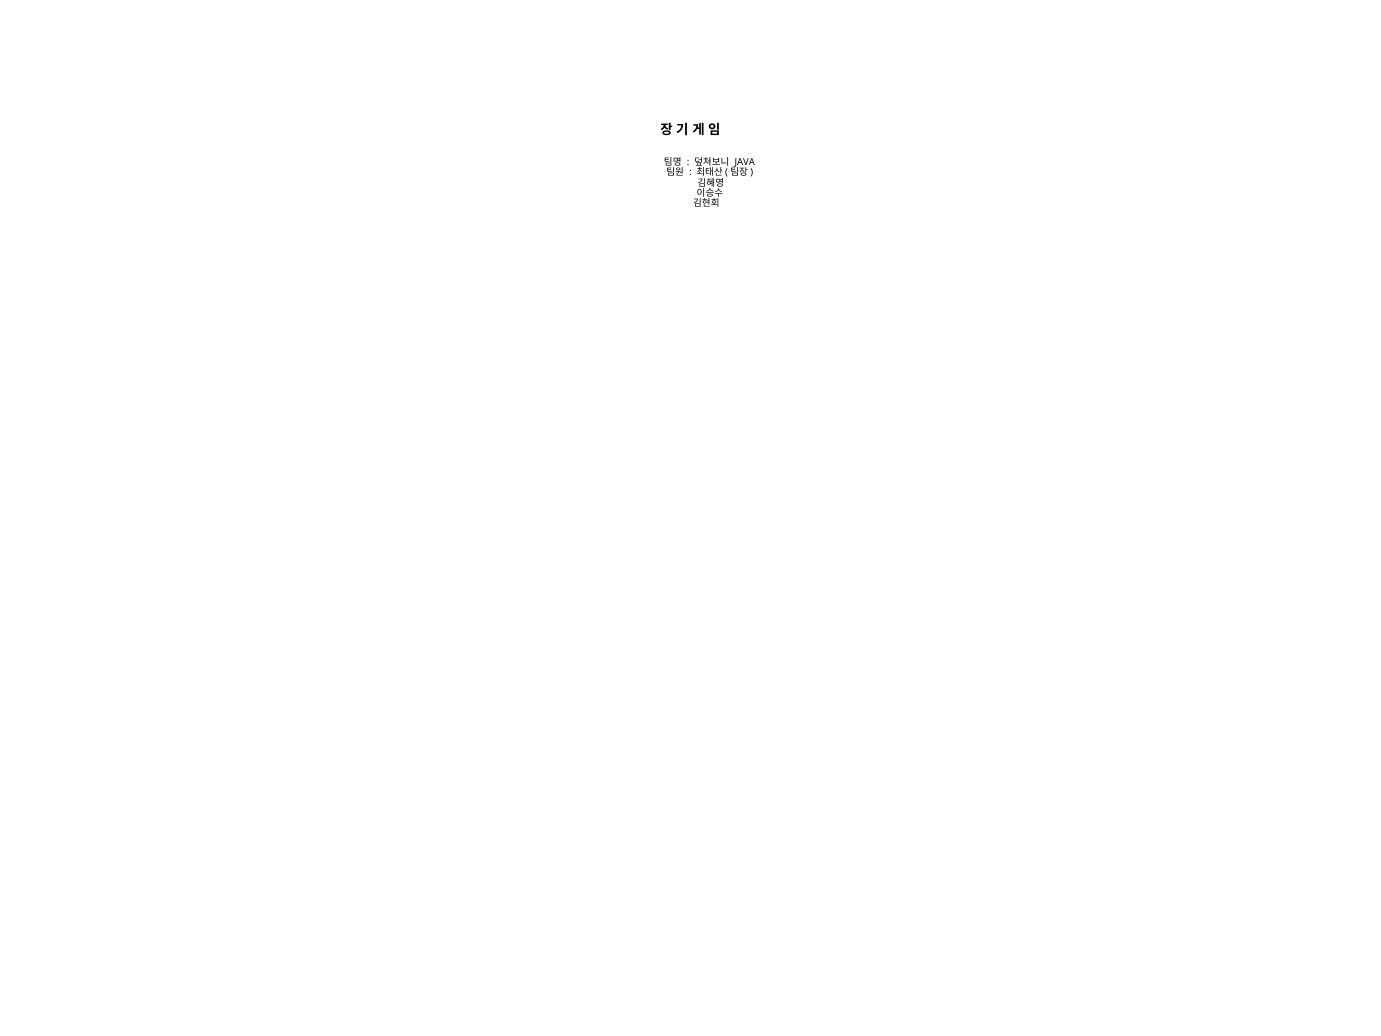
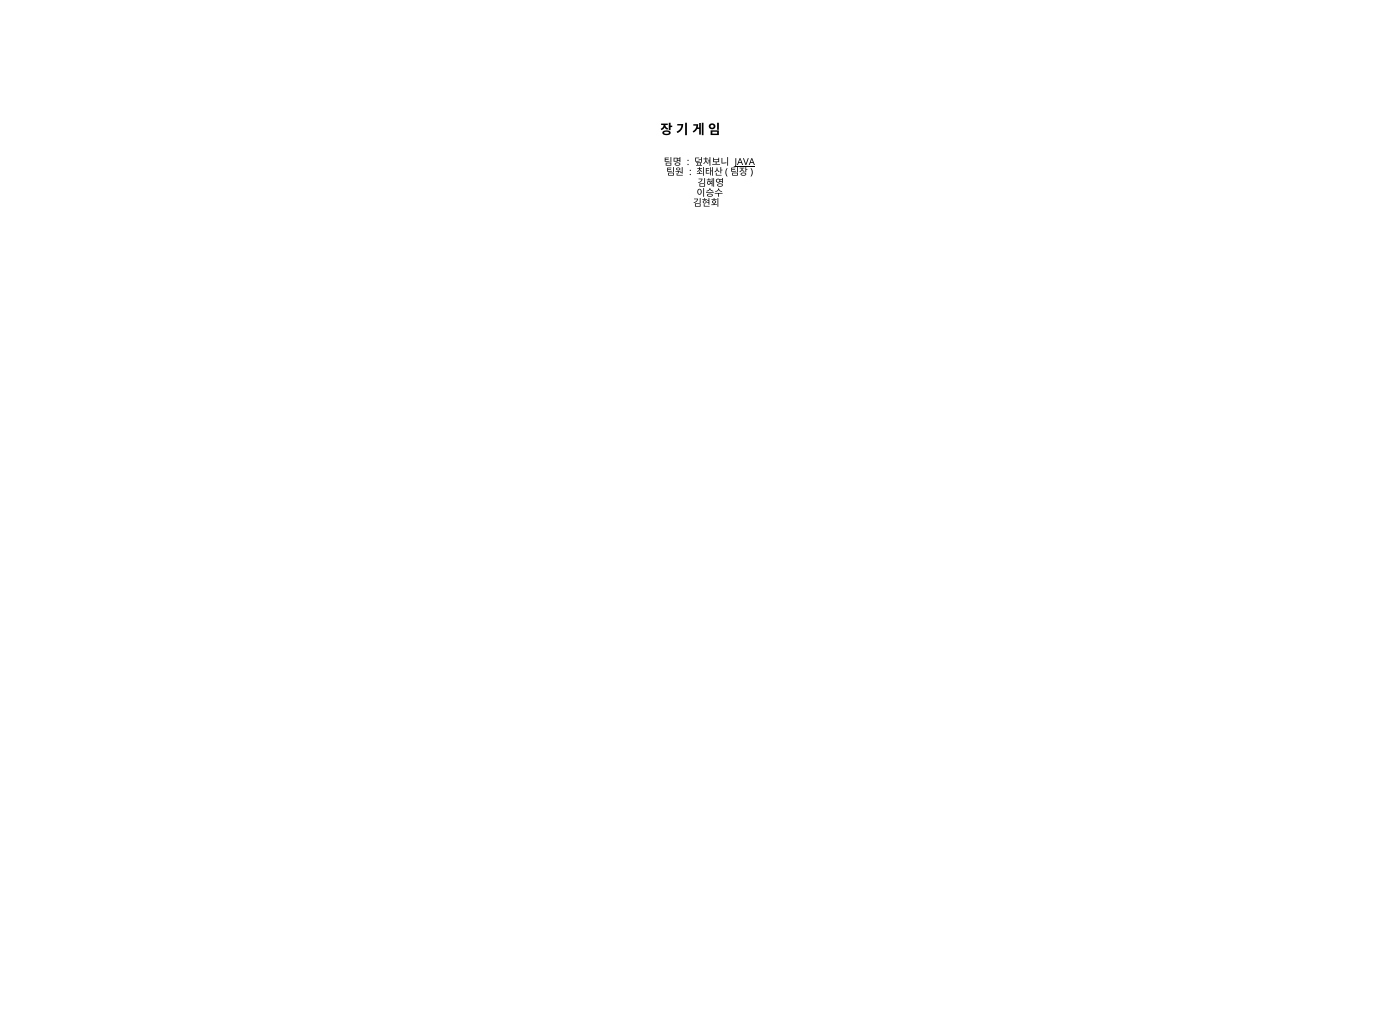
JAVA underline: none -> present
